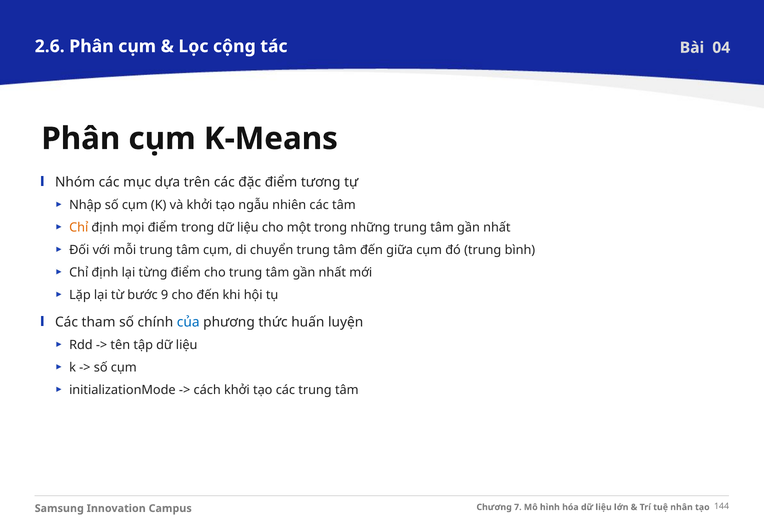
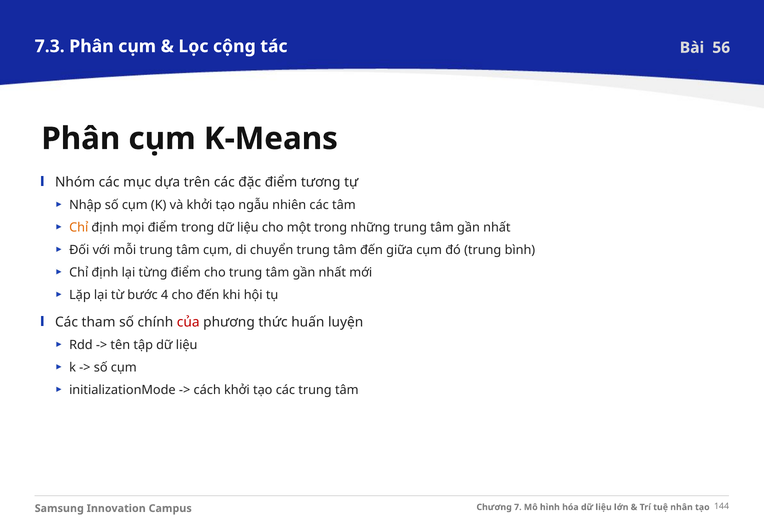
2.6: 2.6 -> 7.3
04: 04 -> 56
9: 9 -> 4
của colour: blue -> red
